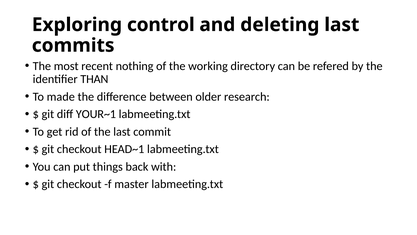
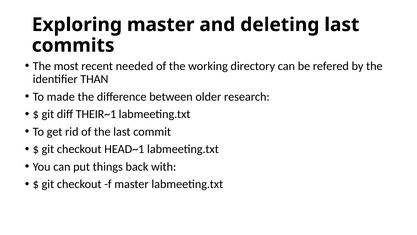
Exploring control: control -> master
nothing: nothing -> needed
YOUR~1: YOUR~1 -> THEIR~1
